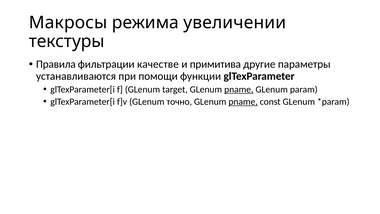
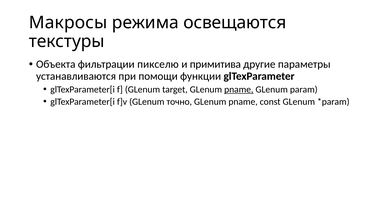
увеличении: увеличении -> освещаются
Правила: Правила -> Объекта
качестве: качестве -> пикселю
pname at (243, 102) underline: present -> none
